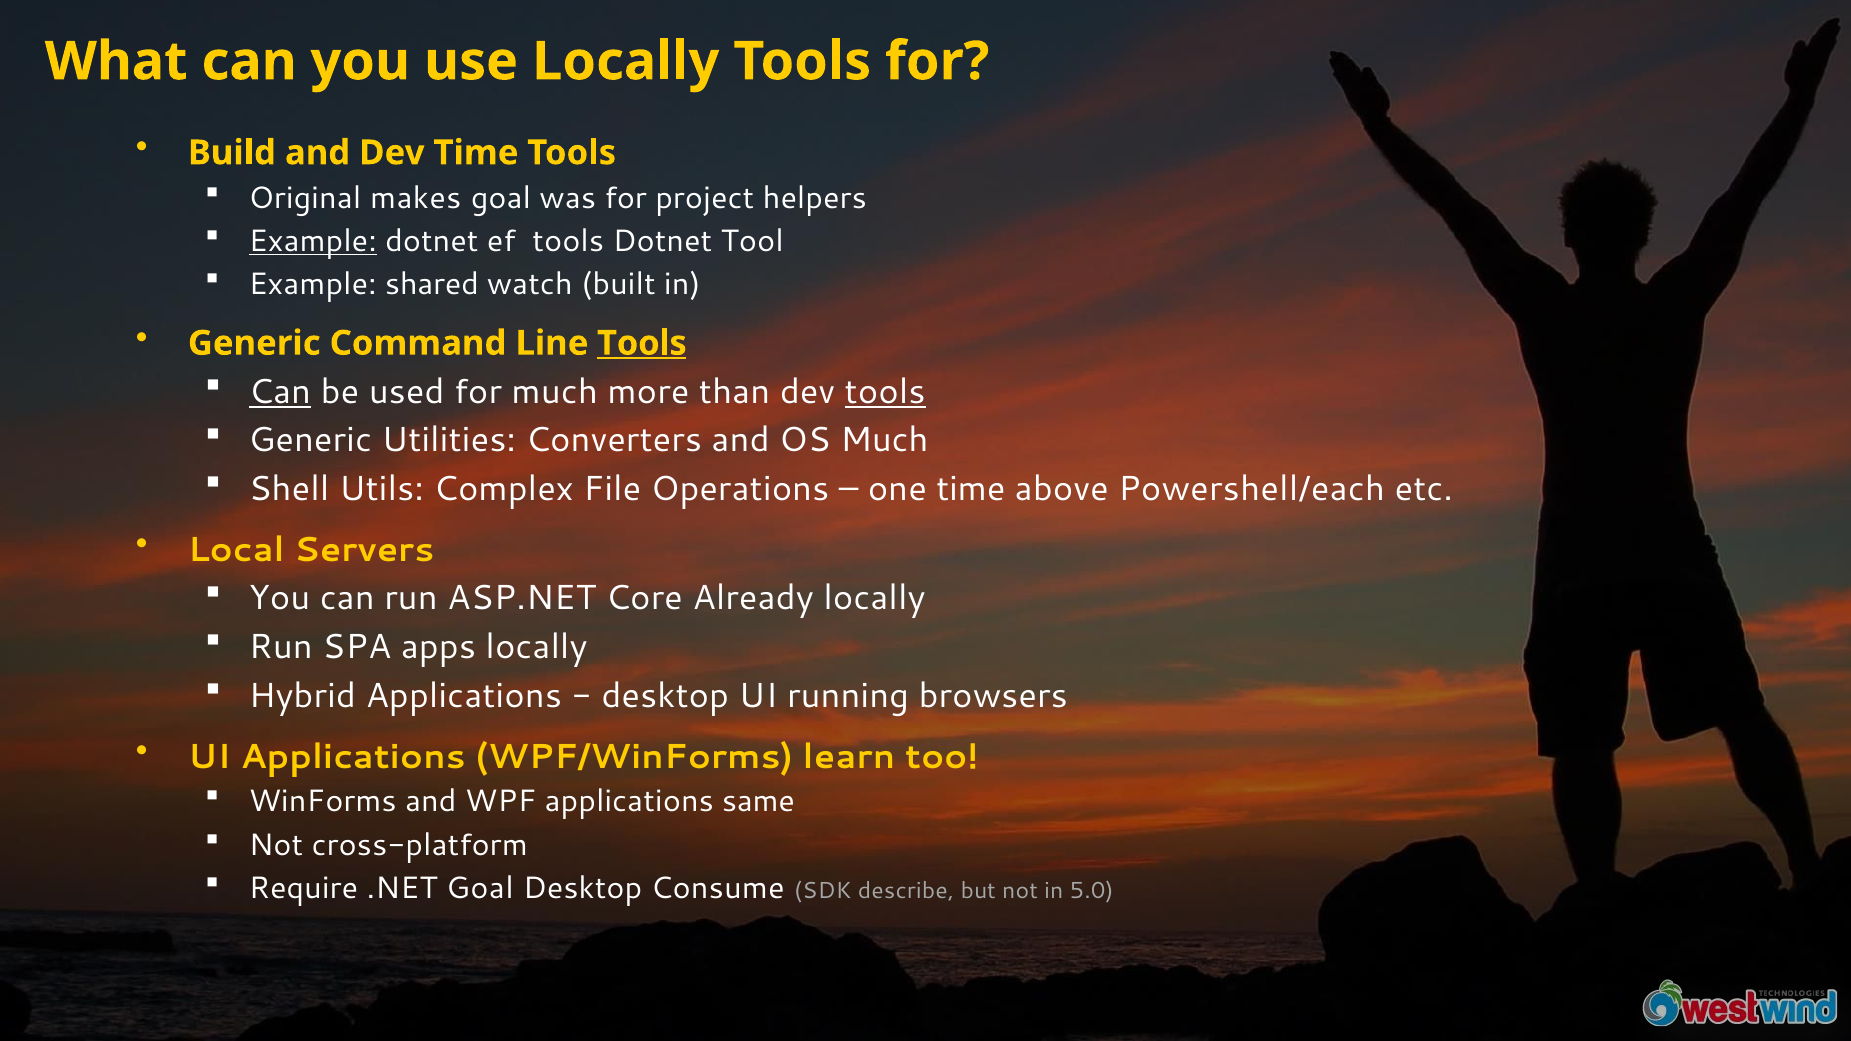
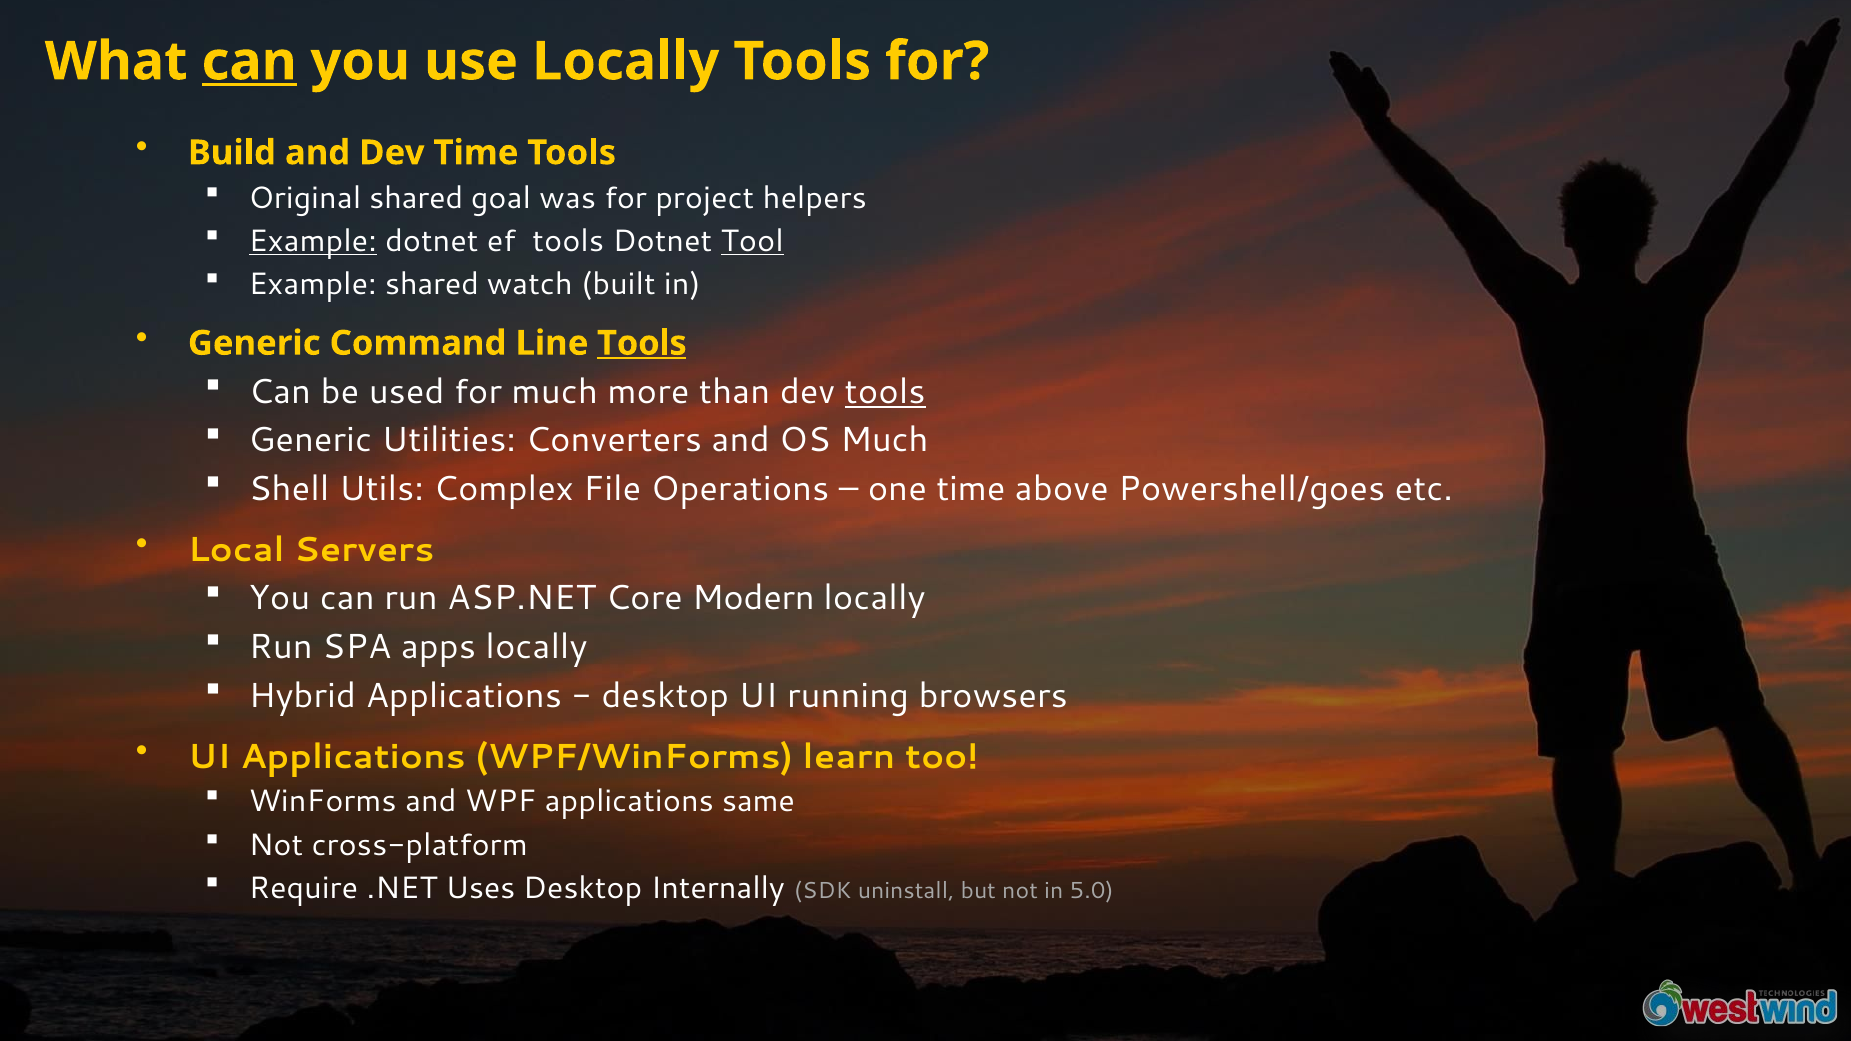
can at (249, 62) underline: none -> present
Original makes: makes -> shared
Tool underline: none -> present
Can at (280, 392) underline: present -> none
Powershell/each: Powershell/each -> Powershell/goes
Already: Already -> Modern
.NET Goal: Goal -> Uses
Consume: Consume -> Internally
describe: describe -> uninstall
